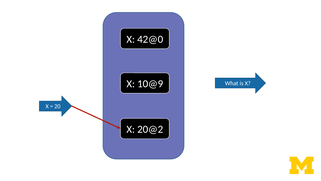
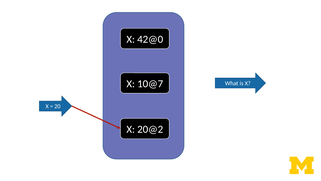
10@9: 10@9 -> 10@7
